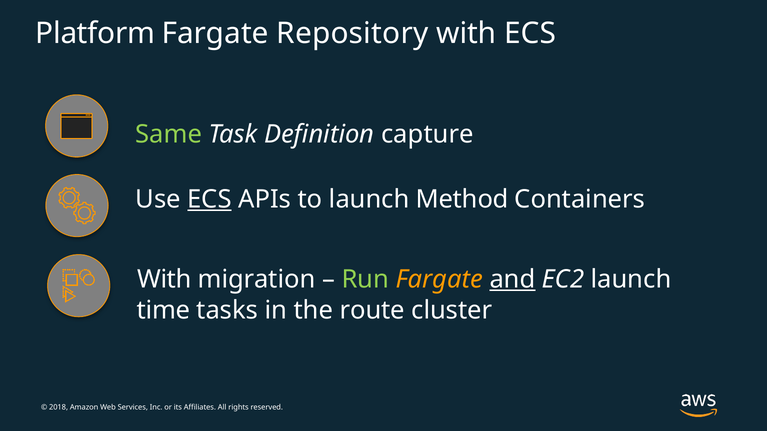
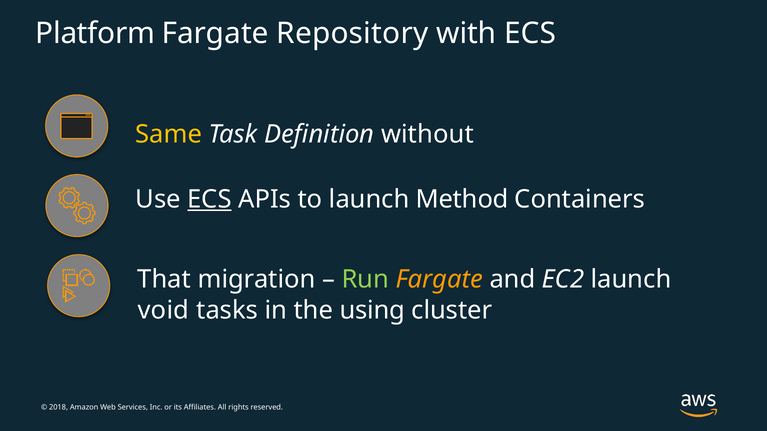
Same colour: light green -> yellow
capture: capture -> without
With at (164, 280): With -> That
and underline: present -> none
time: time -> void
route: route -> using
